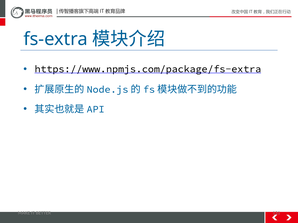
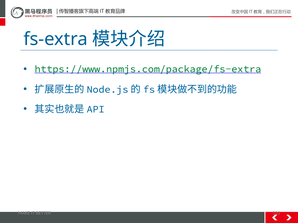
https://www.npmjs.com/package/fs-extra colour: black -> green
